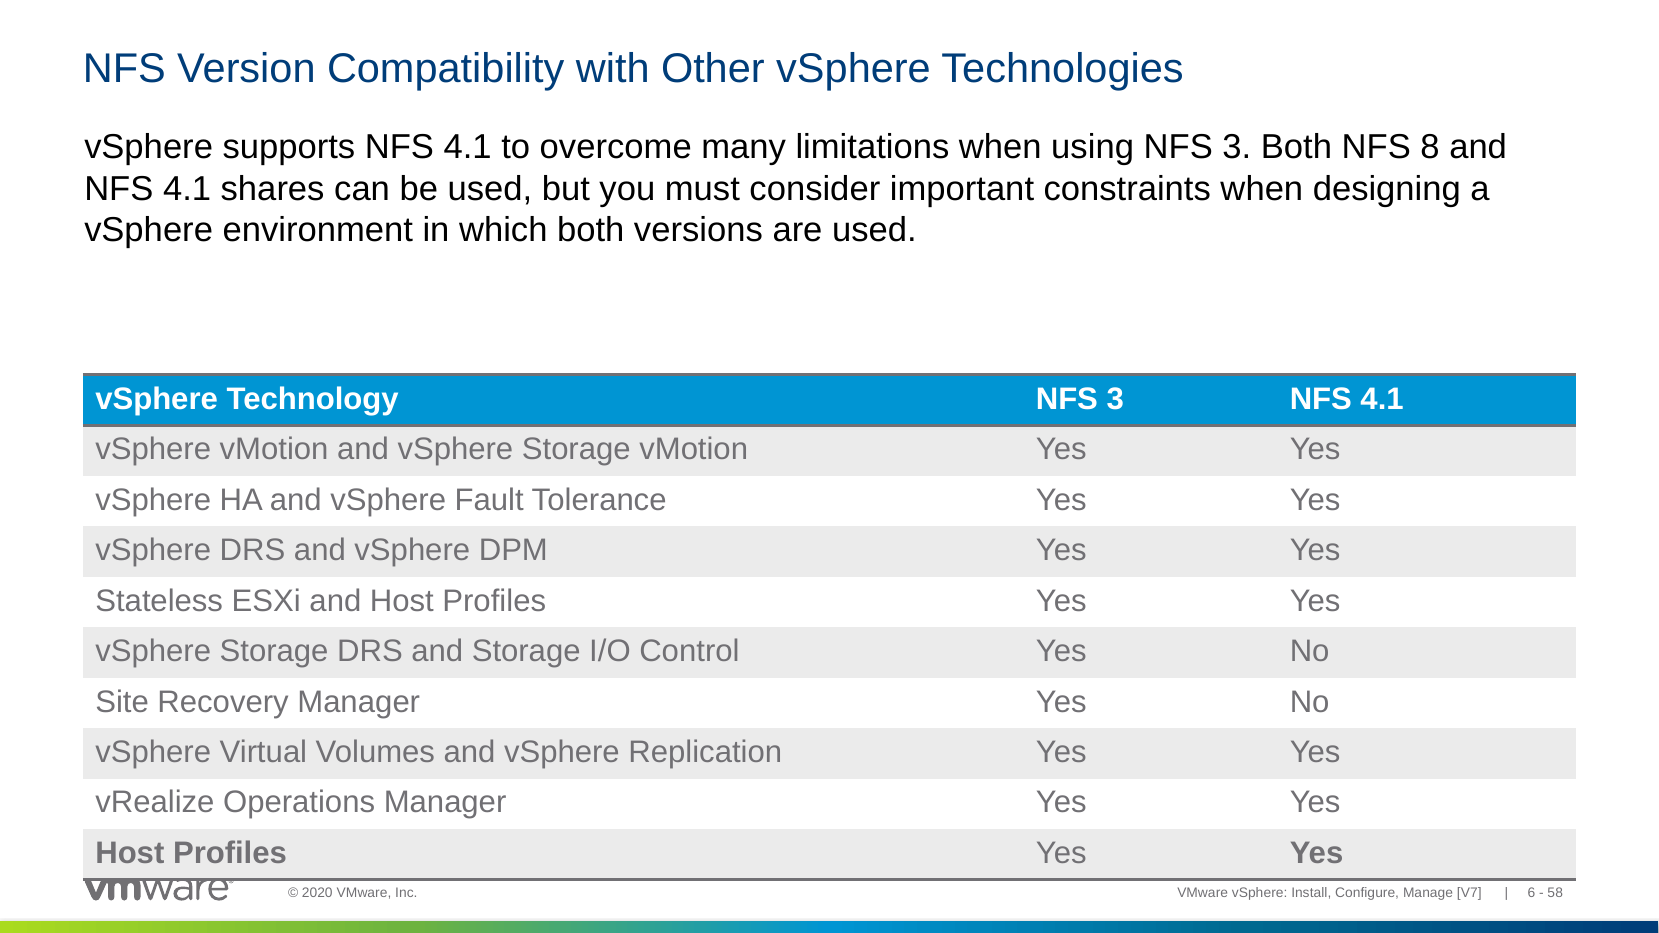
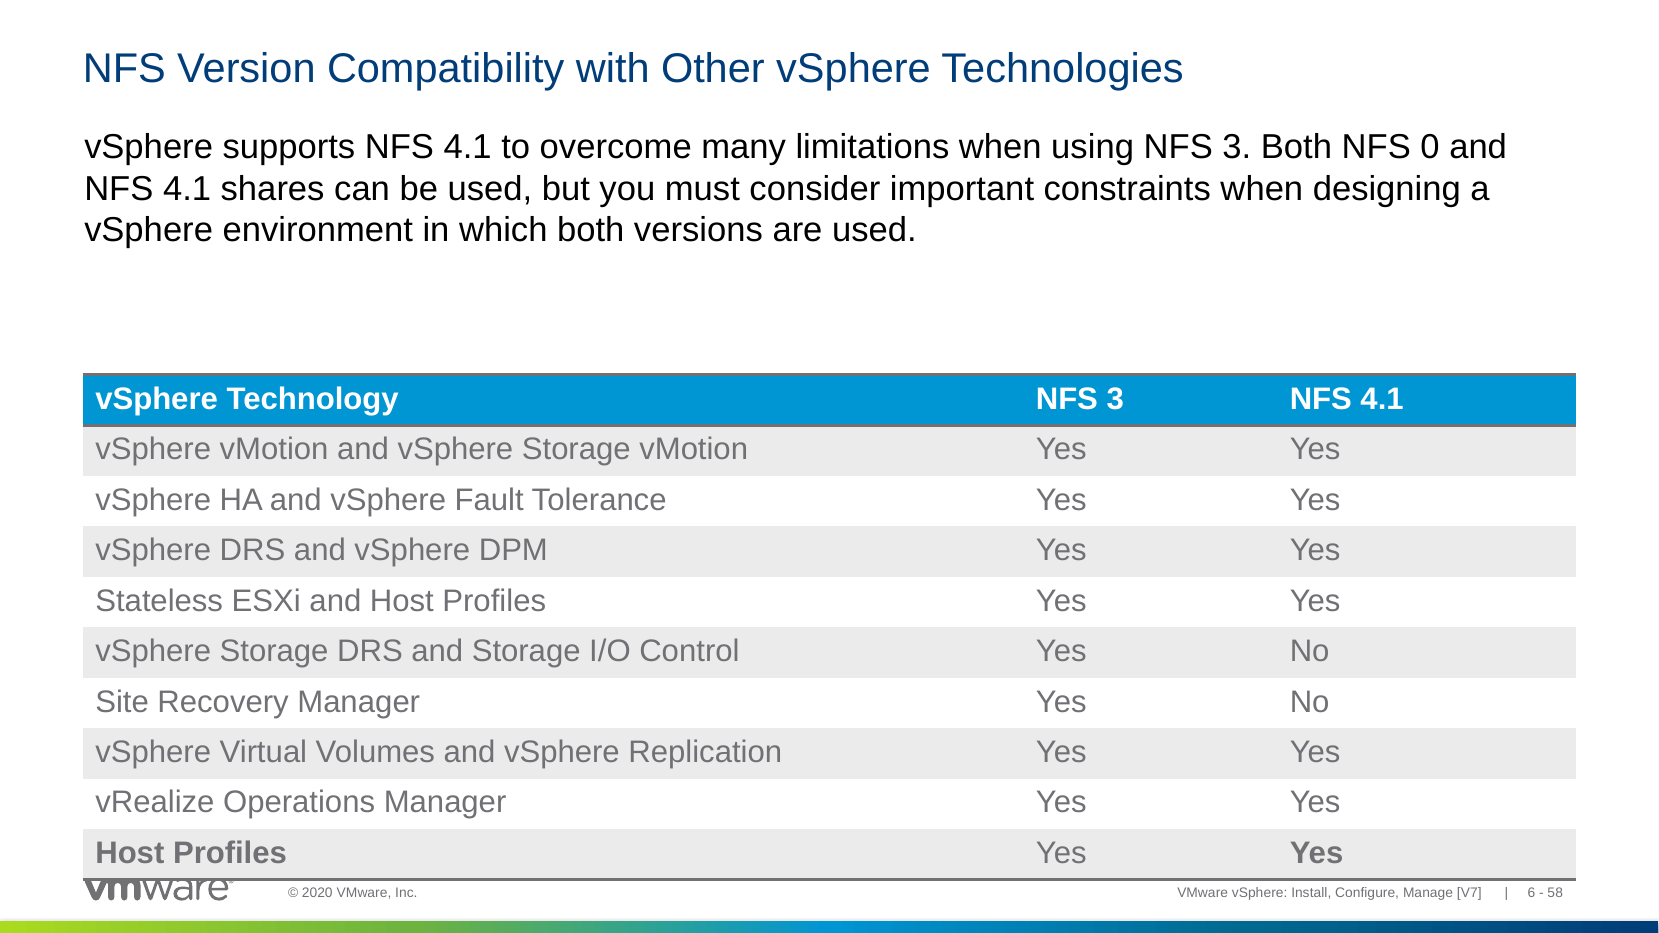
8: 8 -> 0
